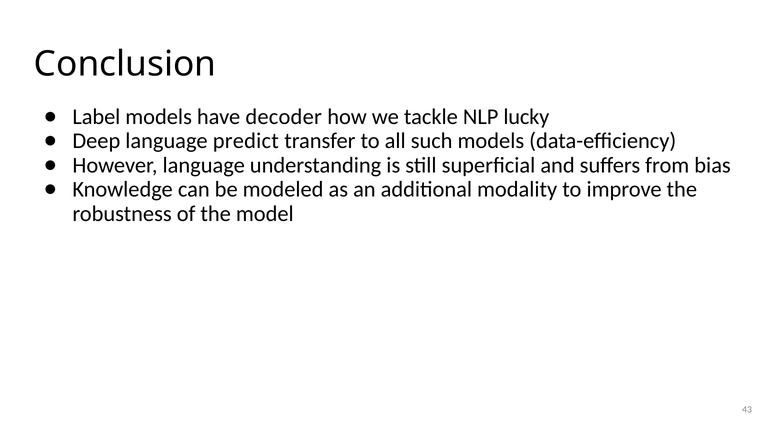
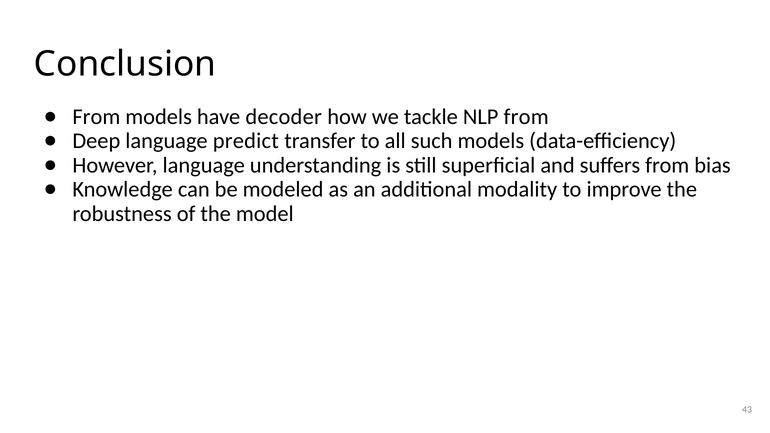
Label at (96, 117): Label -> From
NLP lucky: lucky -> from
